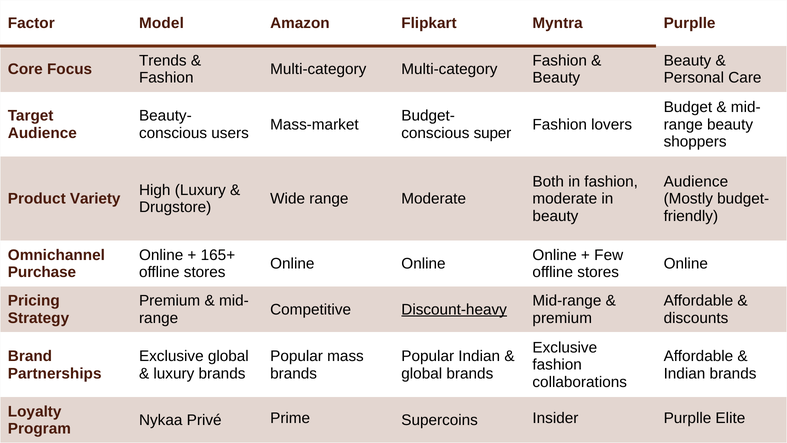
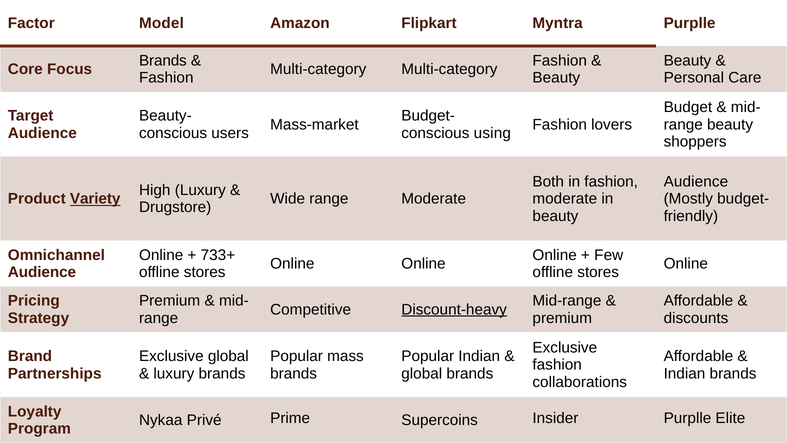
Trends at (163, 60): Trends -> Brands
super: super -> using
Variety underline: none -> present
165+: 165+ -> 733+
Purchase at (42, 272): Purchase -> Audience
